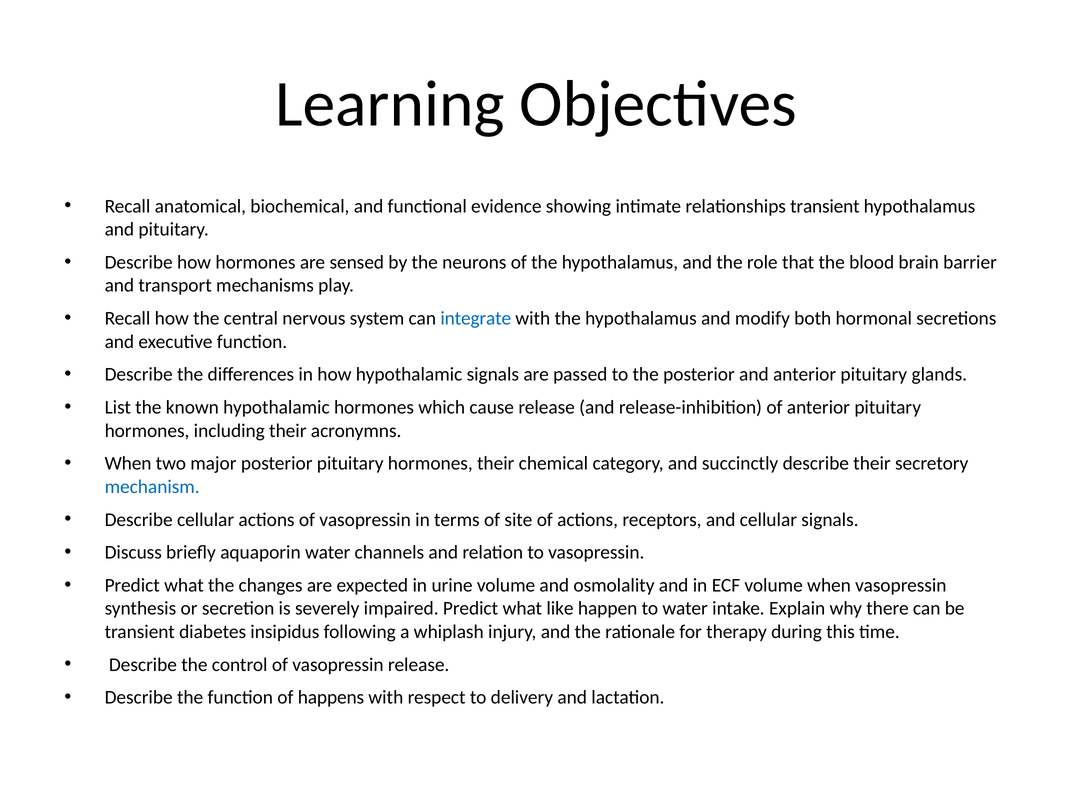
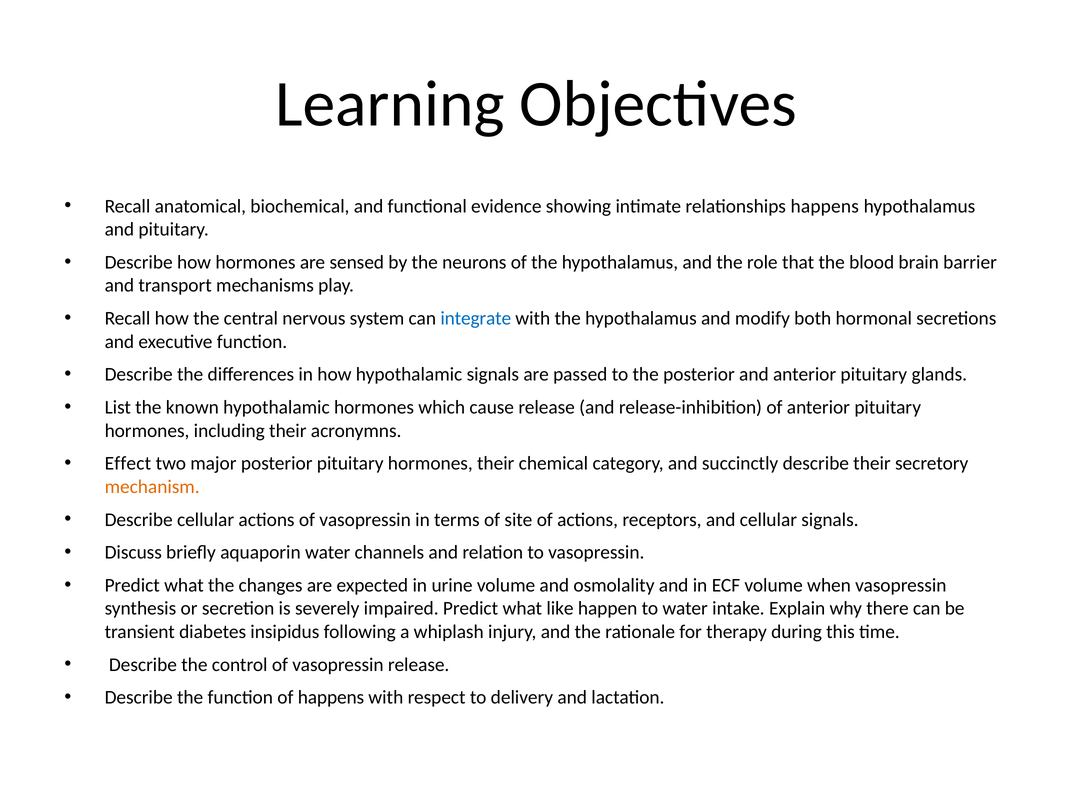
relationships transient: transient -> happens
When at (128, 463): When -> Effect
mechanism colour: blue -> orange
